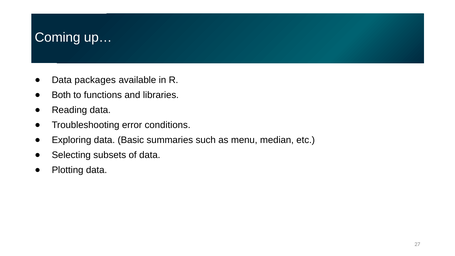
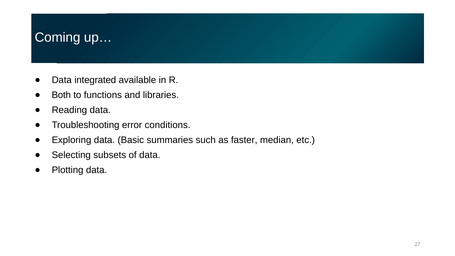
packages: packages -> integrated
menu: menu -> faster
